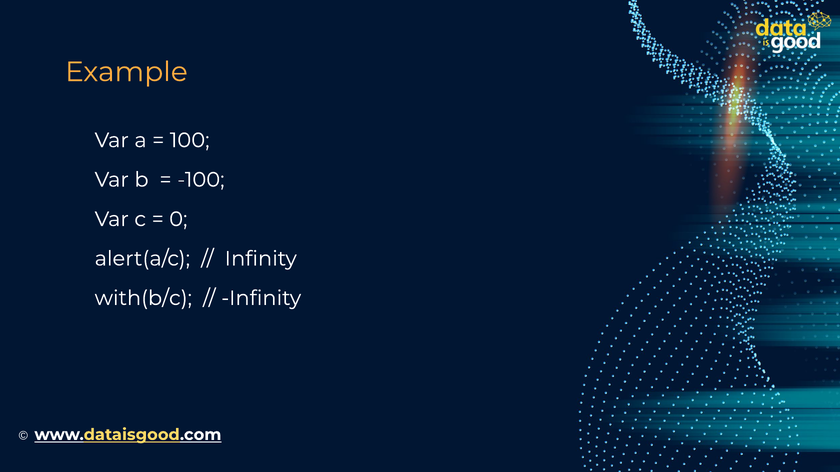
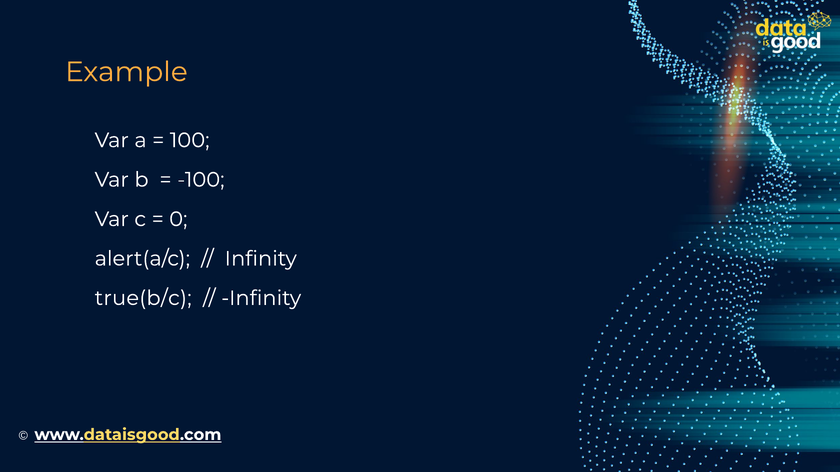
with(b/c: with(b/c -> true(b/c
